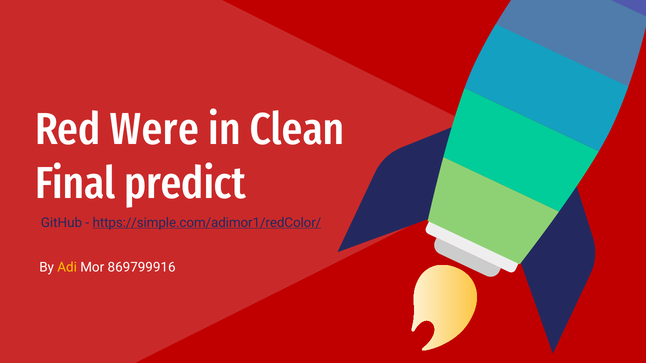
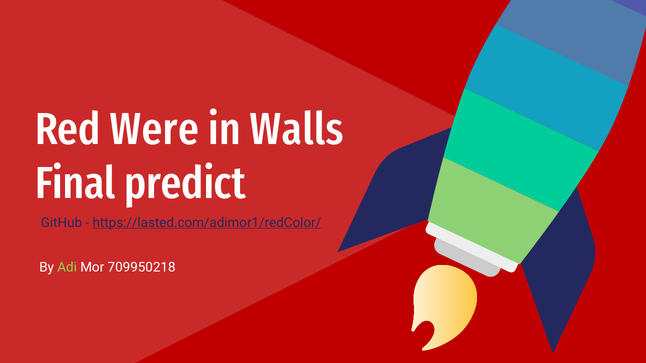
Clean: Clean -> Walls
https://simple.com/adimor1/redColor/: https://simple.com/adimor1/redColor/ -> https://lasted.com/adimor1/redColor/
Adi colour: yellow -> light green
869799916: 869799916 -> 709950218
